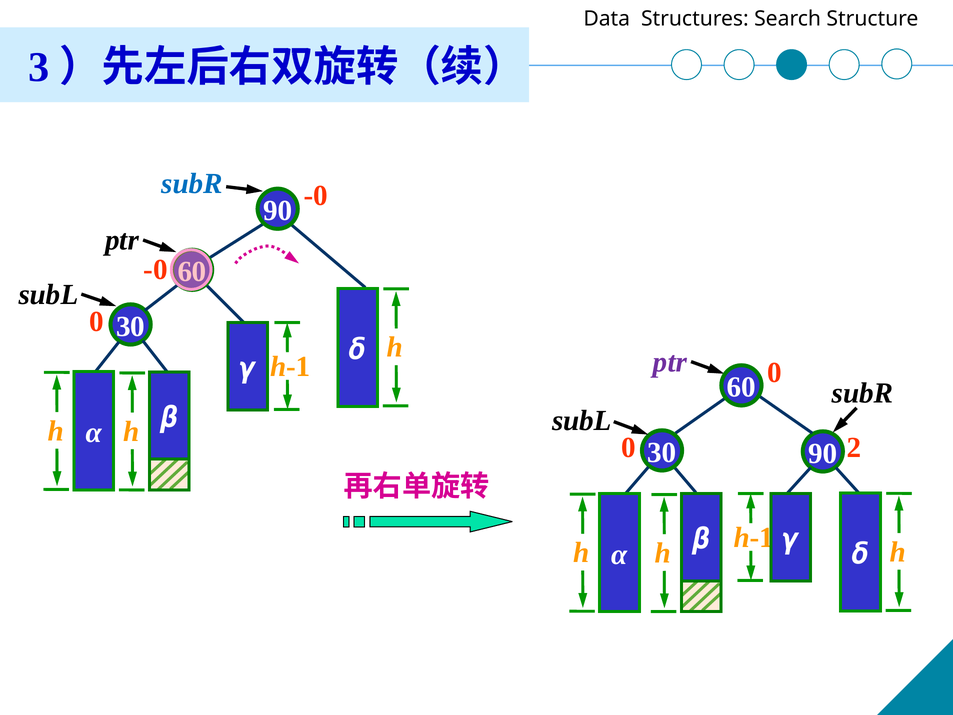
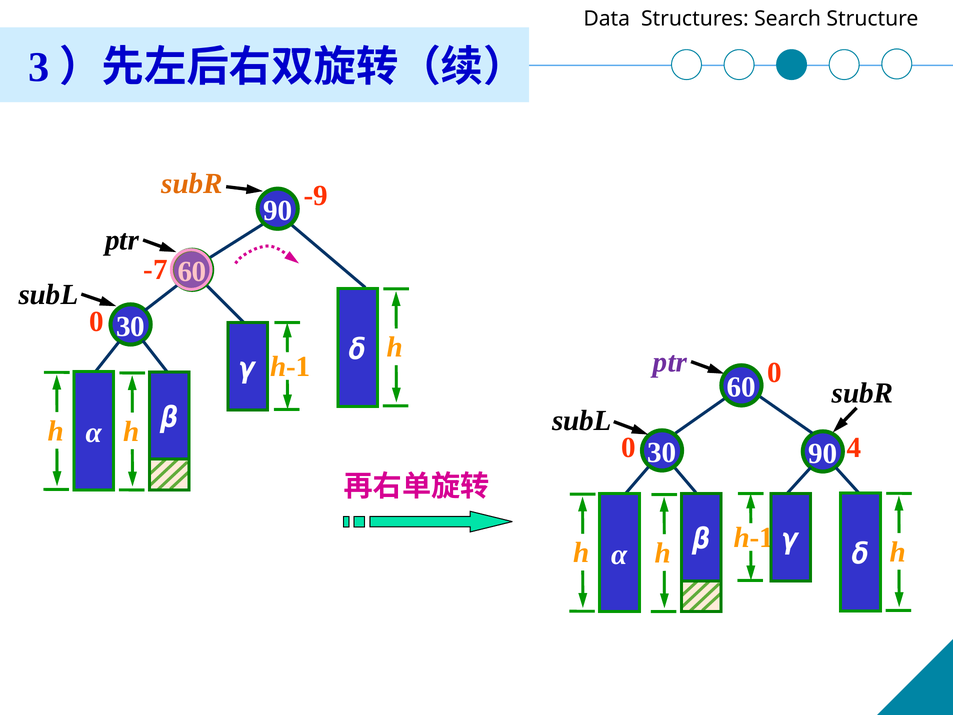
subR at (192, 184) colour: blue -> orange
-0 at (316, 196): -0 -> -9
-0 at (156, 269): -0 -> -7
2: 2 -> 4
